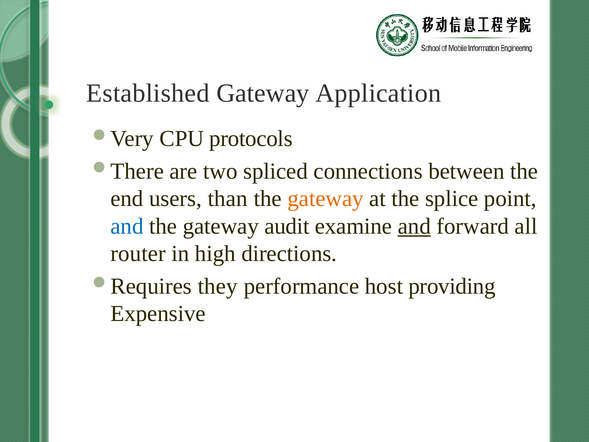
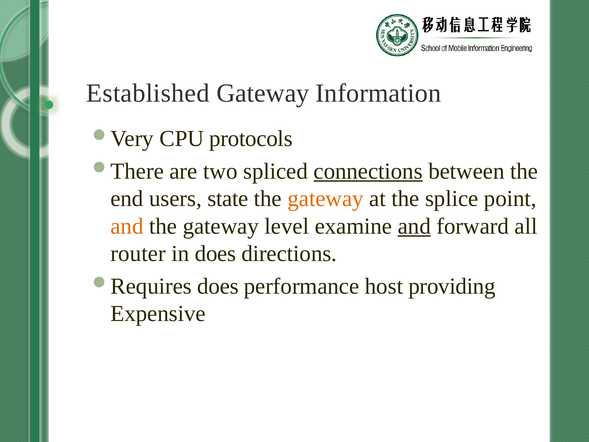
Application: Application -> Information
connections underline: none -> present
than: than -> state
and at (127, 226) colour: blue -> orange
audit: audit -> level
in high: high -> does
they at (218, 286): they -> does
